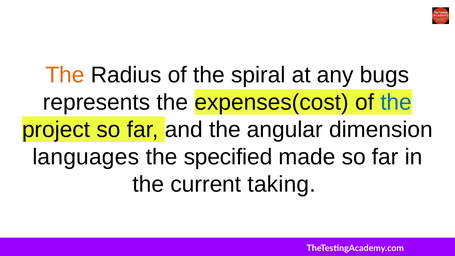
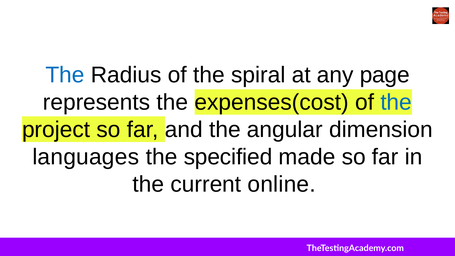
The at (65, 75) colour: orange -> blue
bugs: bugs -> page
taking: taking -> online
